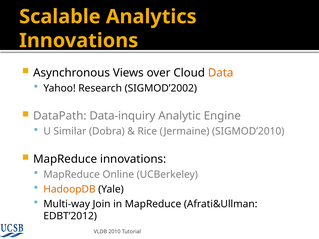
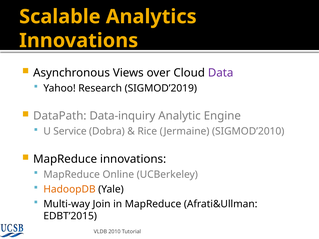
Data colour: orange -> purple
SIGMOD’2002: SIGMOD’2002 -> SIGMOD’2019
Similar: Similar -> Service
EDBT’2012: EDBT’2012 -> EDBT’2015
